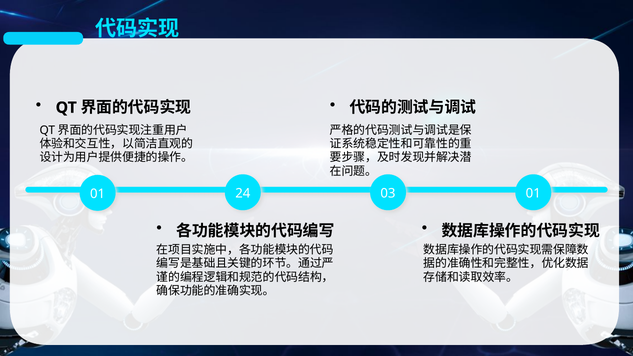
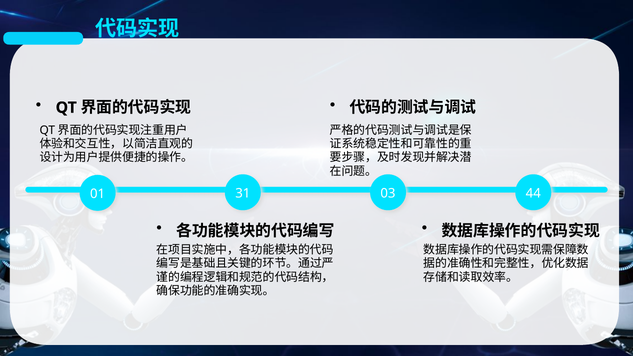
24: 24 -> 31
03 01: 01 -> 44
